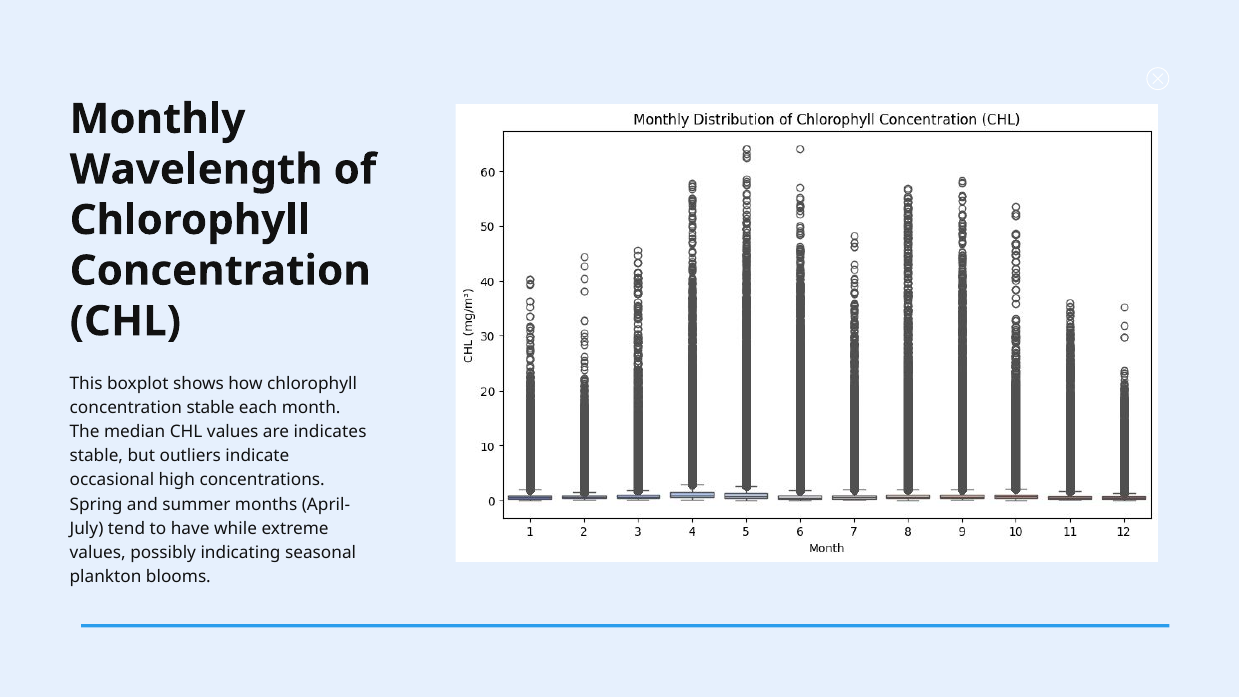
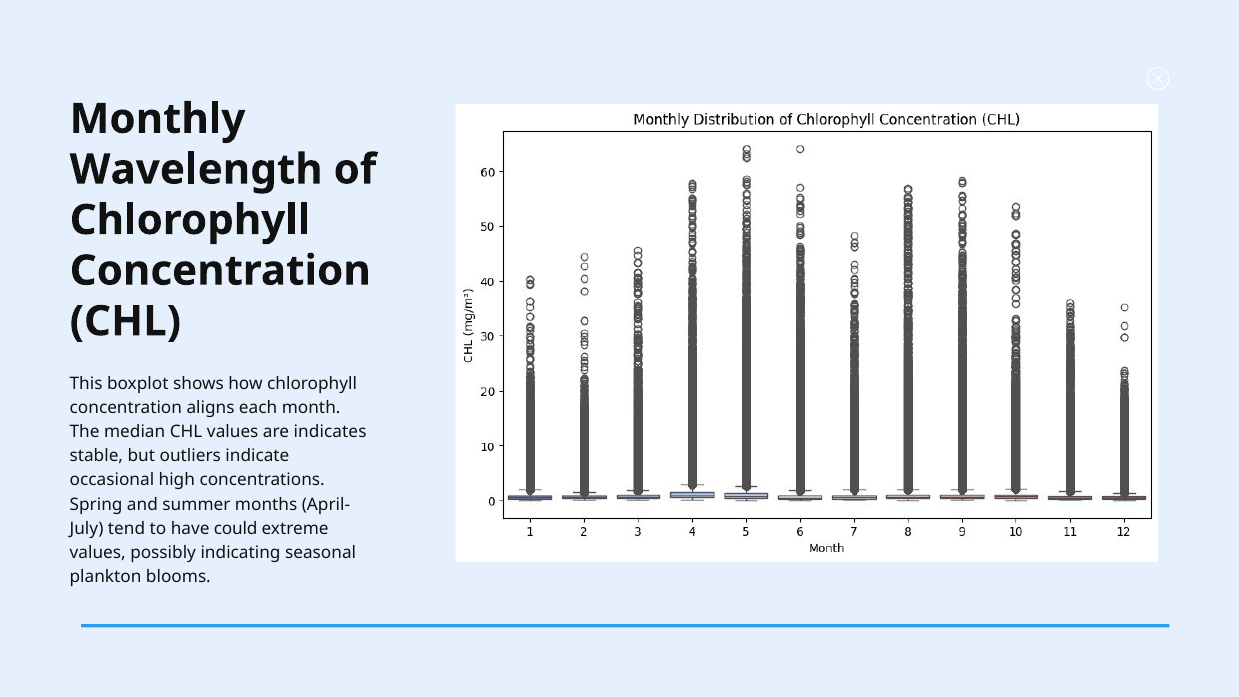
concentration stable: stable -> aligns
while: while -> could
